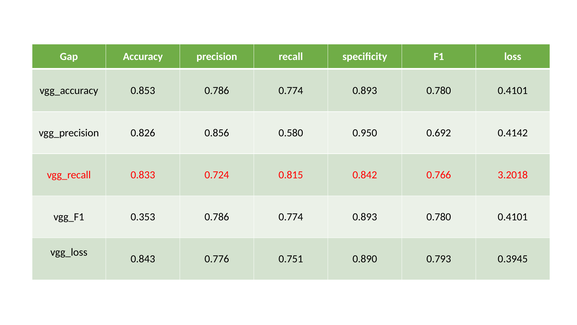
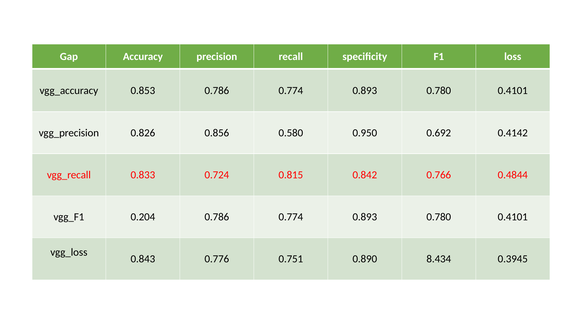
3.2018: 3.2018 -> 0.4844
0.353: 0.353 -> 0.204
0.793: 0.793 -> 8.434
